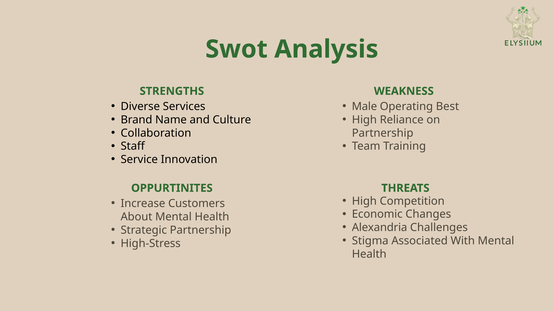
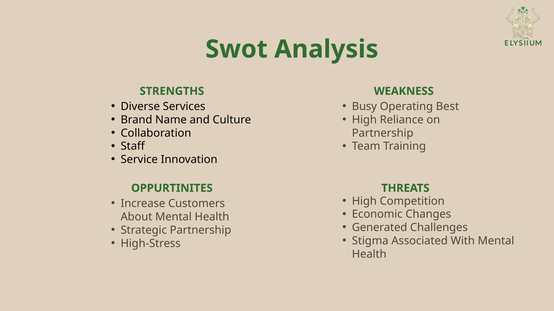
Male: Male -> Busy
Alexandria: Alexandria -> Generated
